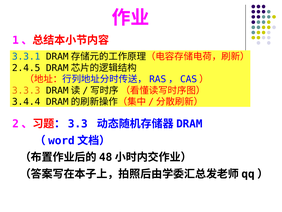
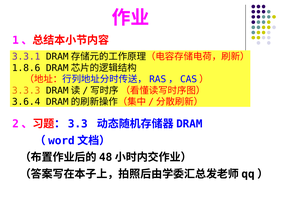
3.3.1 colour: blue -> purple
2.4.5: 2.4.5 -> 1.8.6
3.4.4: 3.4.4 -> 3.6.4
